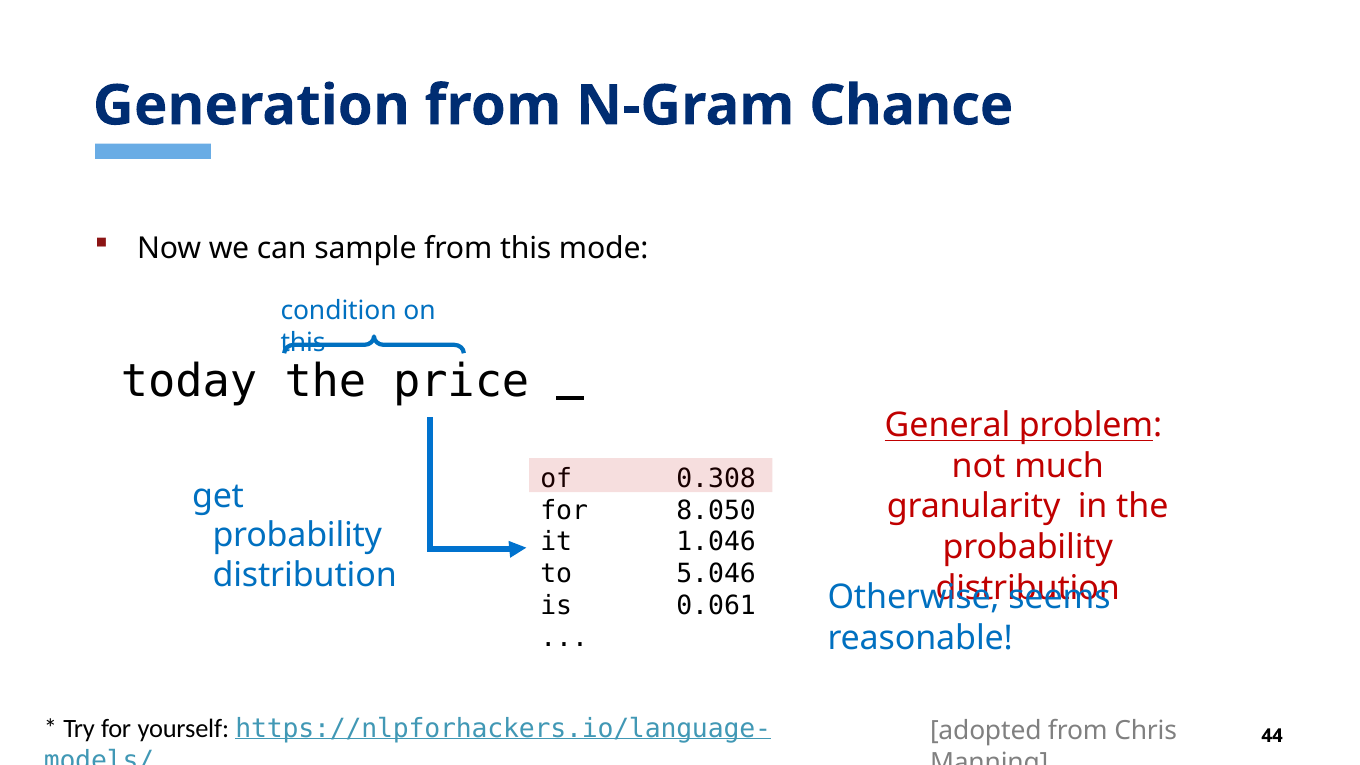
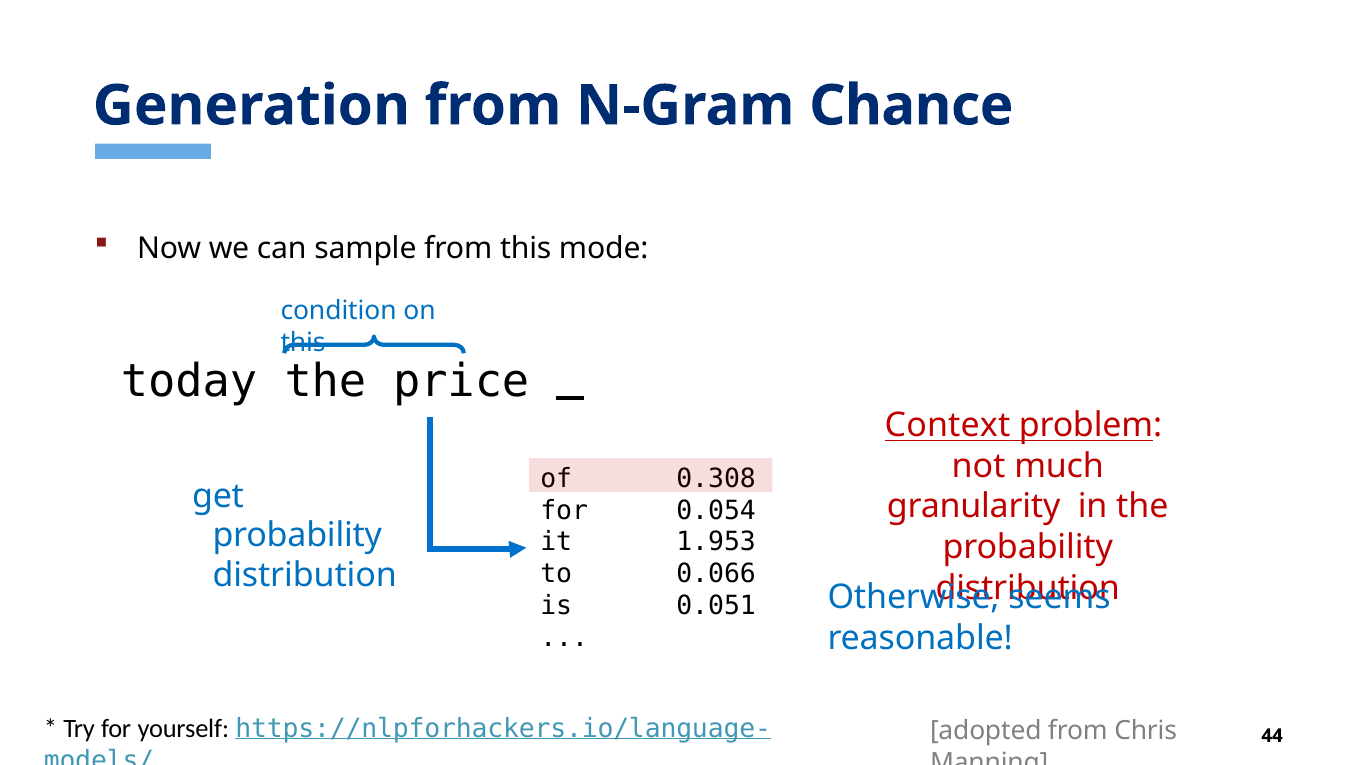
General: General -> Context
8.050: 8.050 -> 0.054
1.046: 1.046 -> 1.953
5.046: 5.046 -> 0.066
0.061: 0.061 -> 0.051
